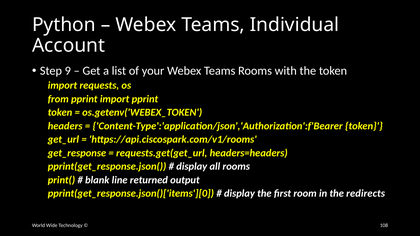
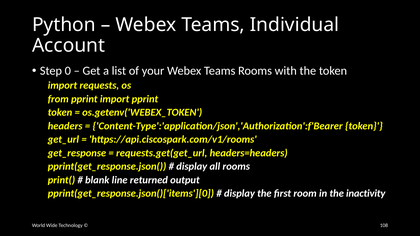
9: 9 -> 0
redirects: redirects -> inactivity
